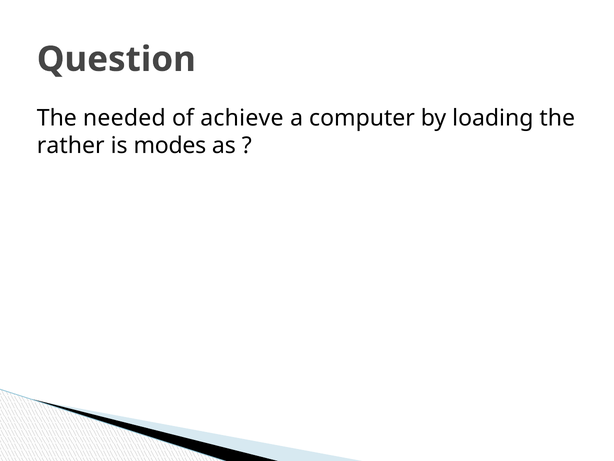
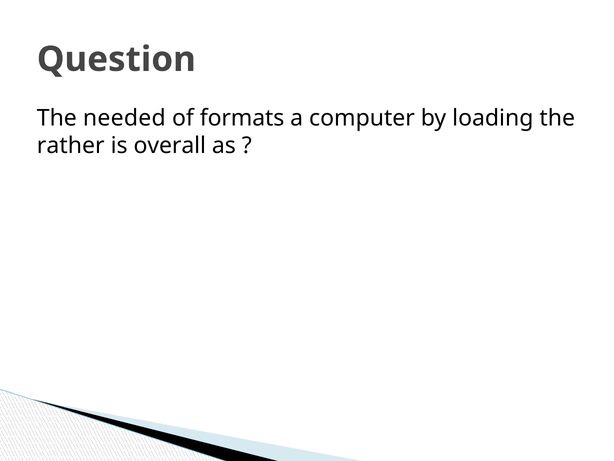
achieve: achieve -> formats
modes: modes -> overall
